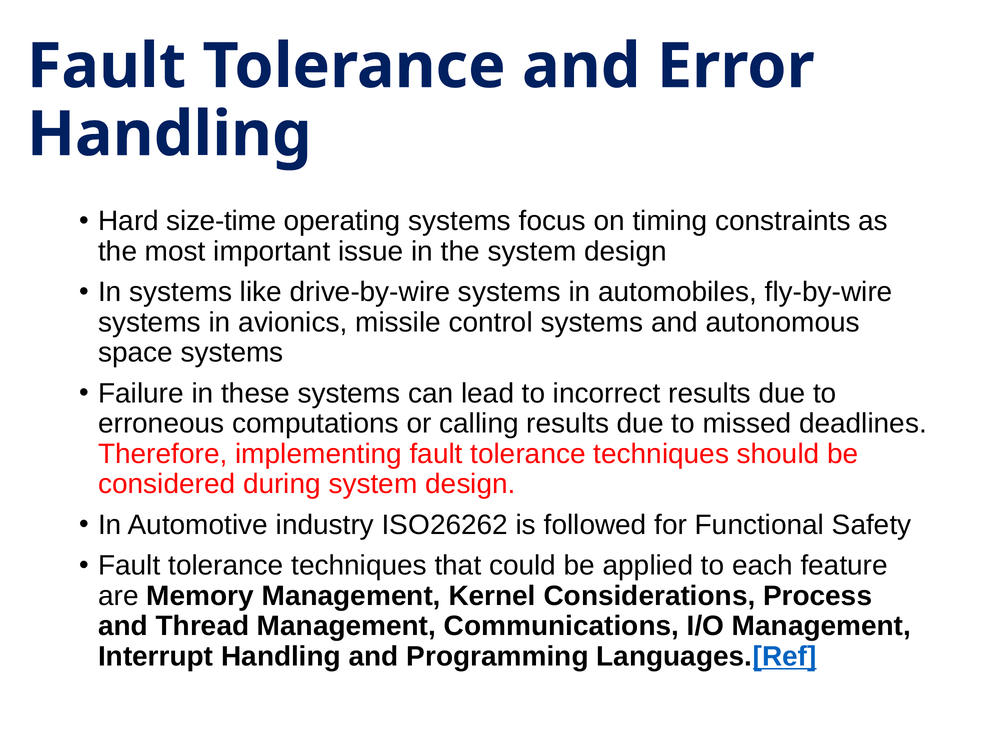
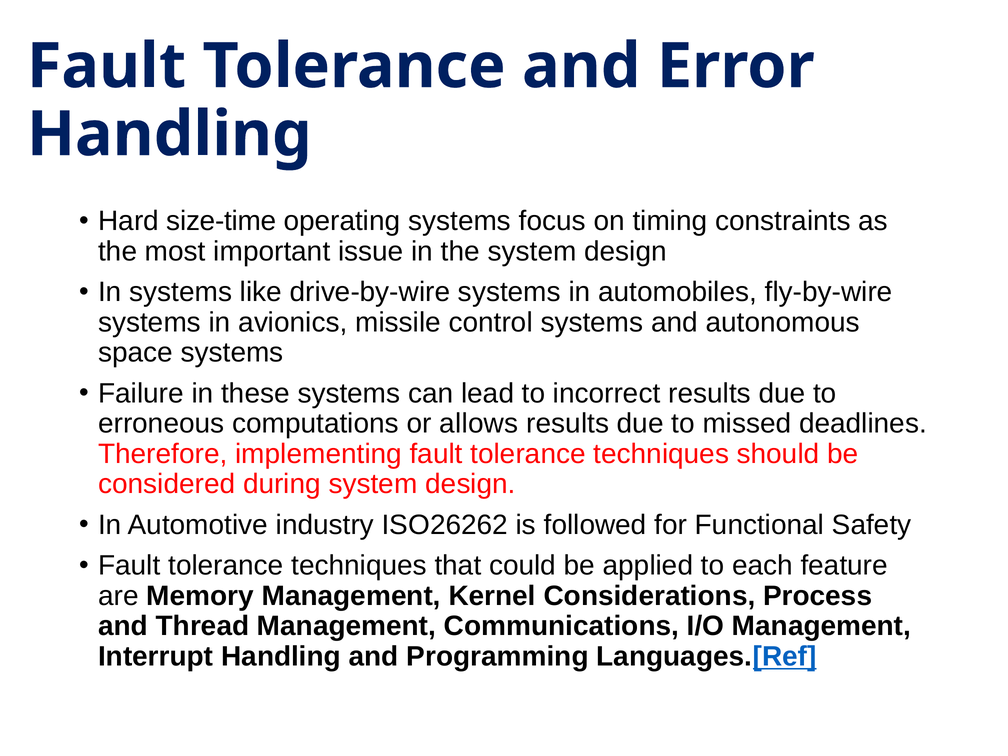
calling: calling -> allows
